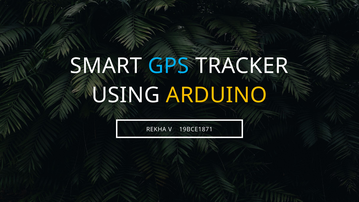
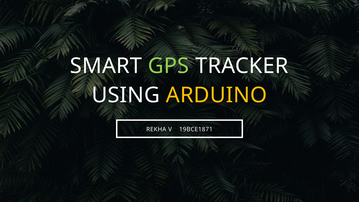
GPS colour: light blue -> light green
